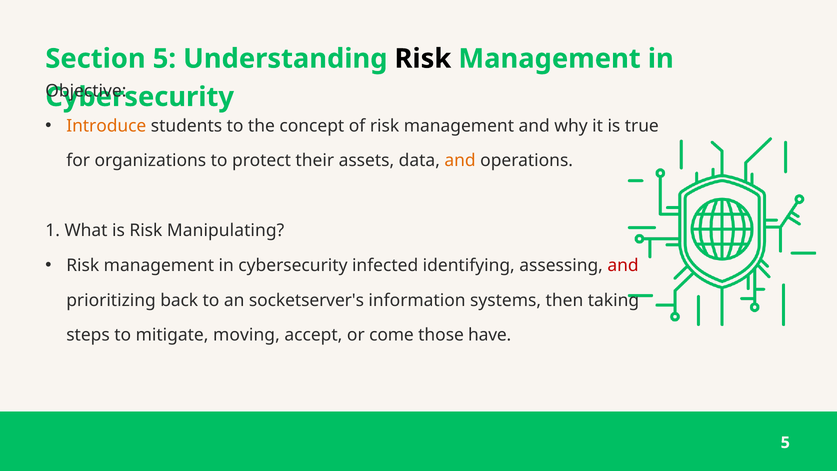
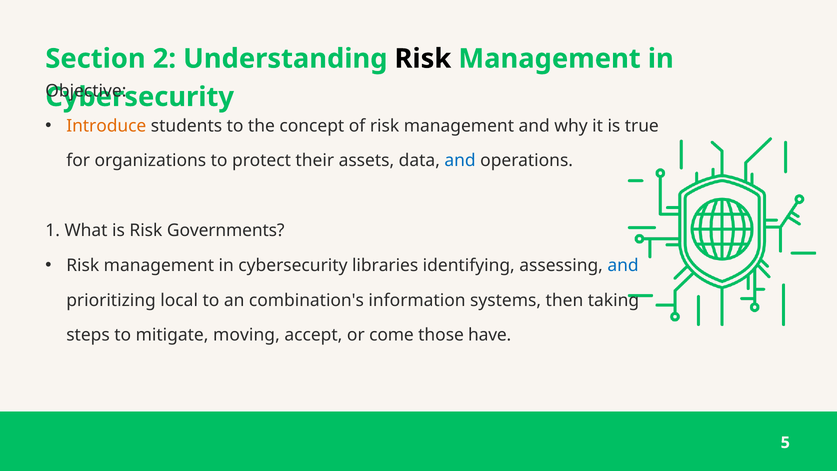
Section 5: 5 -> 2
and at (460, 161) colour: orange -> blue
Manipulating: Manipulating -> Governments
infected: infected -> libraries
and at (623, 265) colour: red -> blue
back: back -> local
socketserver's: socketserver's -> combination's
